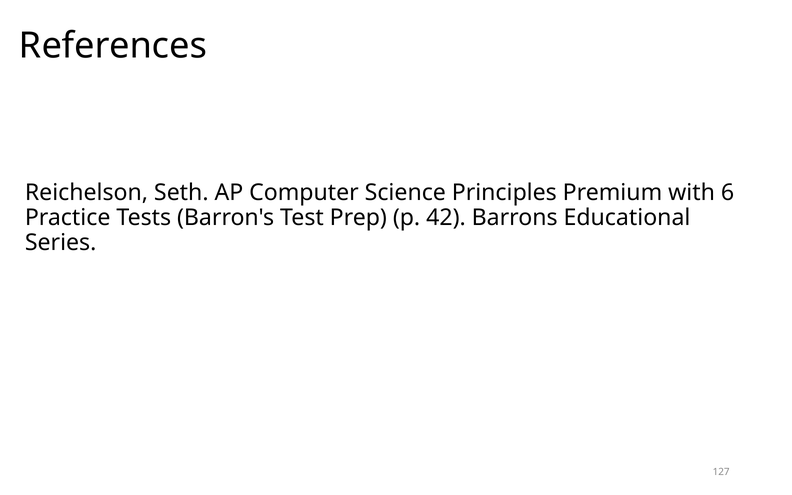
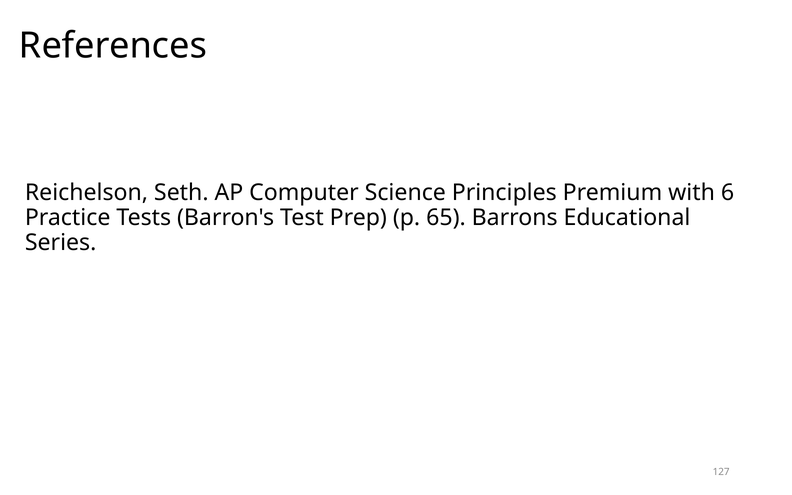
42: 42 -> 65
